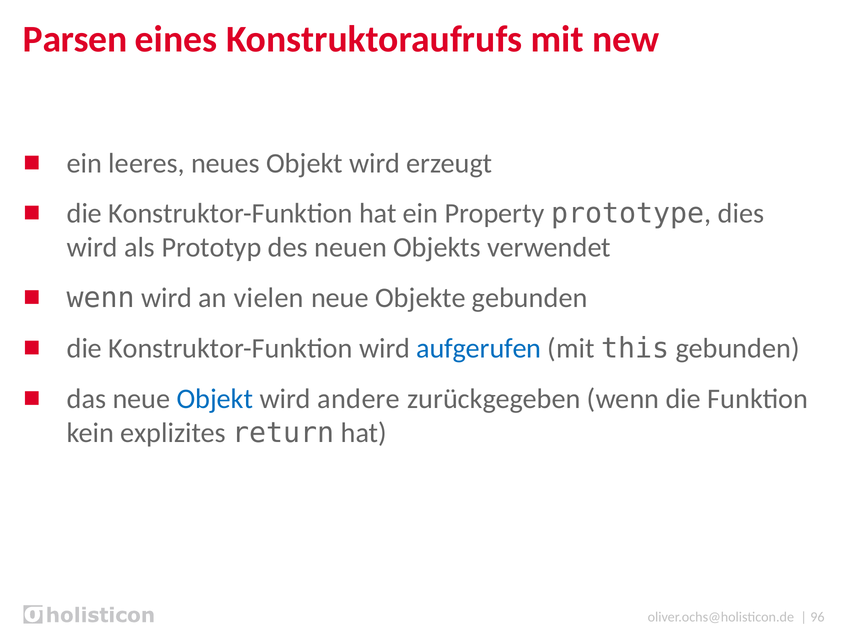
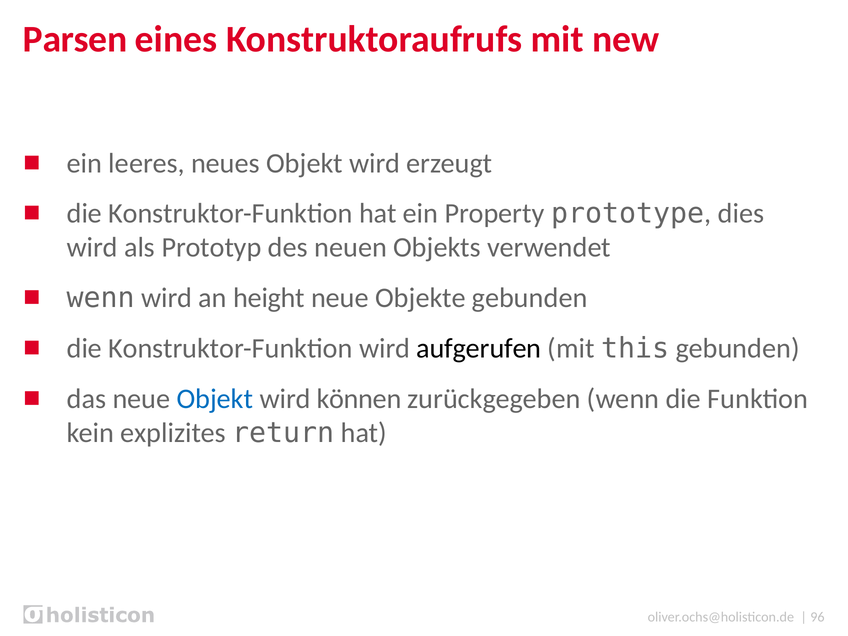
vielen: vielen -> height
aufgerufen colour: blue -> black
andere: andere -> können
